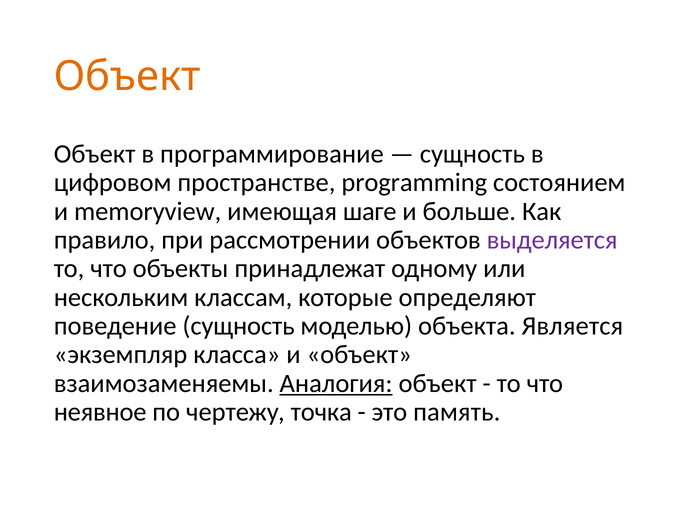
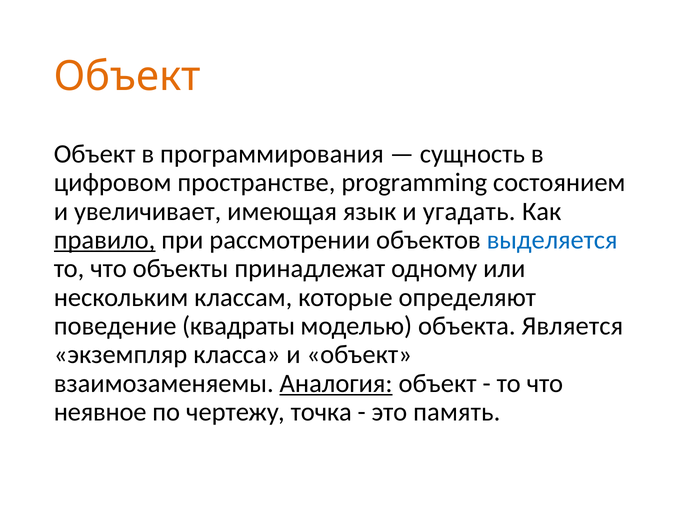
программирование: программирование -> программирования
memoryview: memoryview -> увеличивает
шаге: шаге -> язык
больше: больше -> угадать
правило underline: none -> present
выделяется colour: purple -> blue
поведение сущность: сущность -> квадраты
